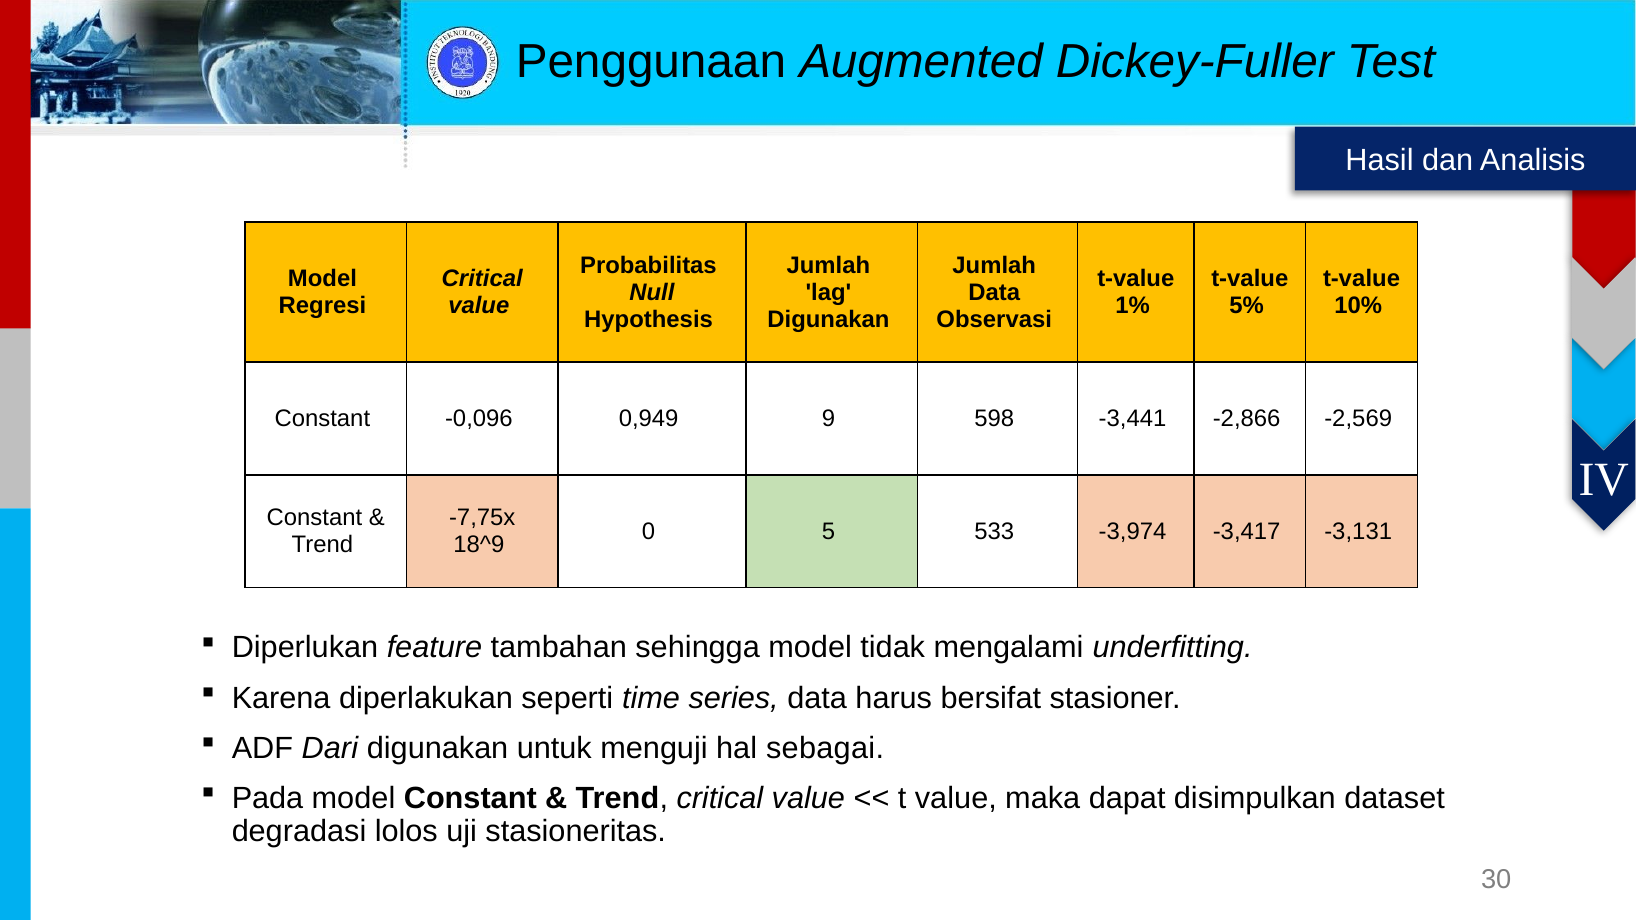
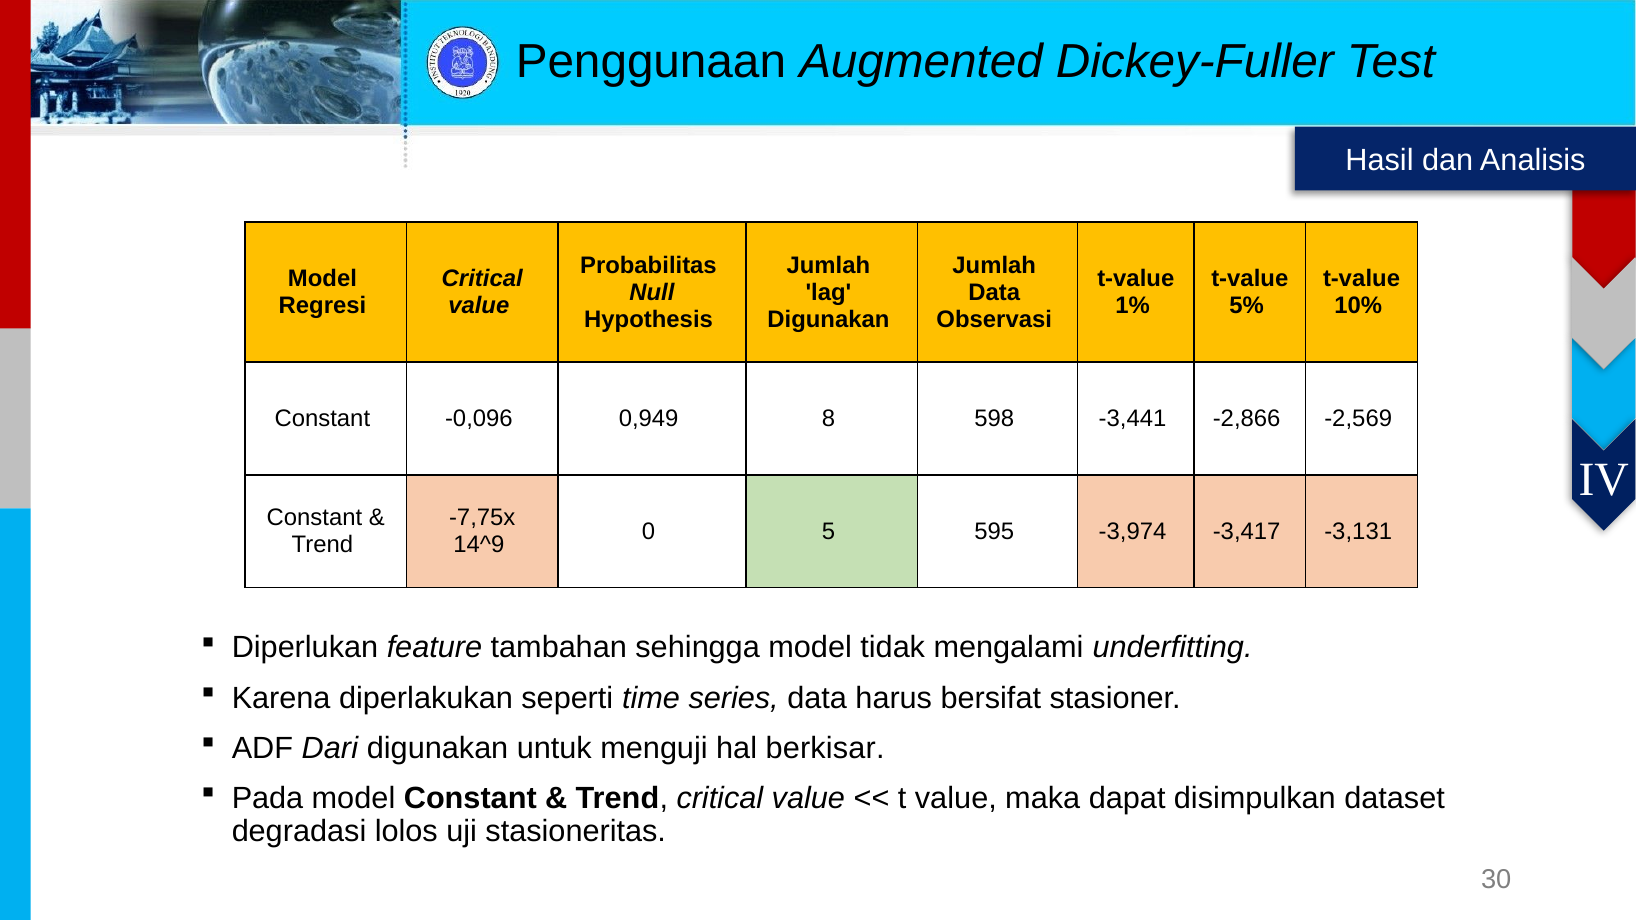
9: 9 -> 8
533: 533 -> 595
18^9: 18^9 -> 14^9
sebagai: sebagai -> berkisar
